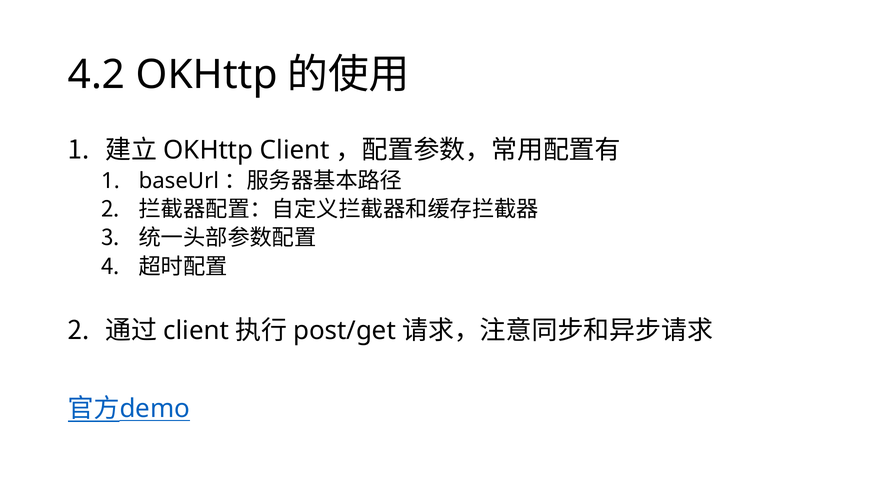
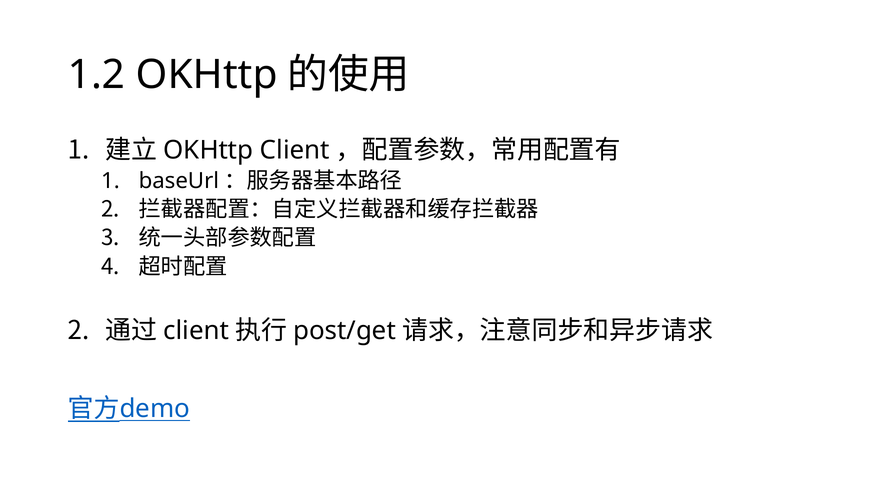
4.2: 4.2 -> 1.2
